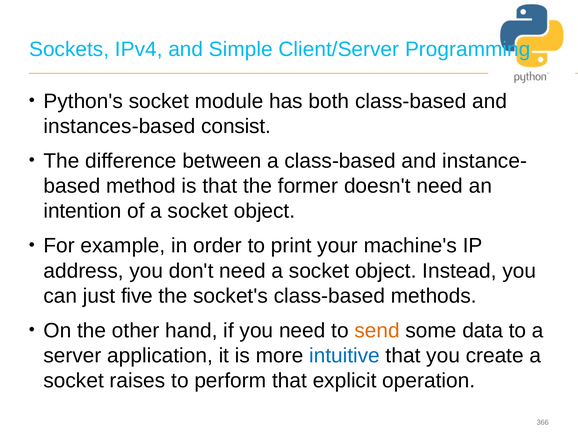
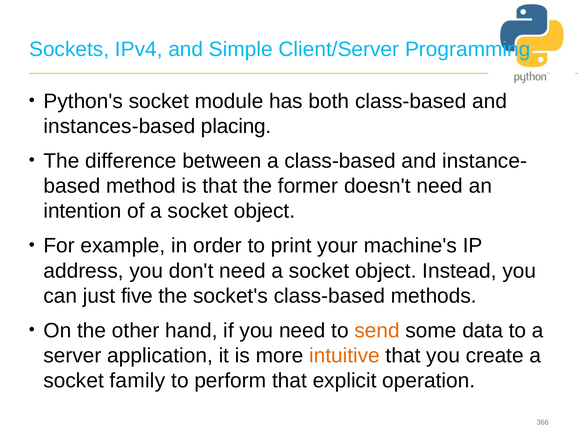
consist: consist -> placing
intuitive colour: blue -> orange
raises: raises -> family
